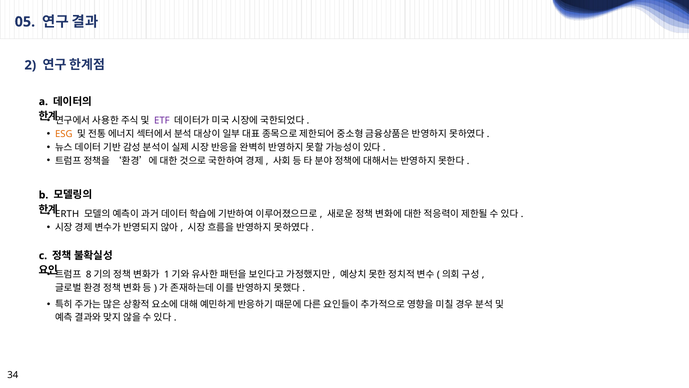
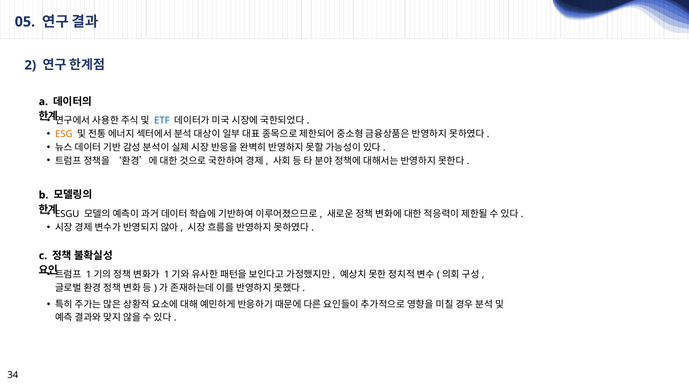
ETF colour: purple -> blue
ERTH: ERTH -> ESGU
8 at (89, 274): 8 -> 1
